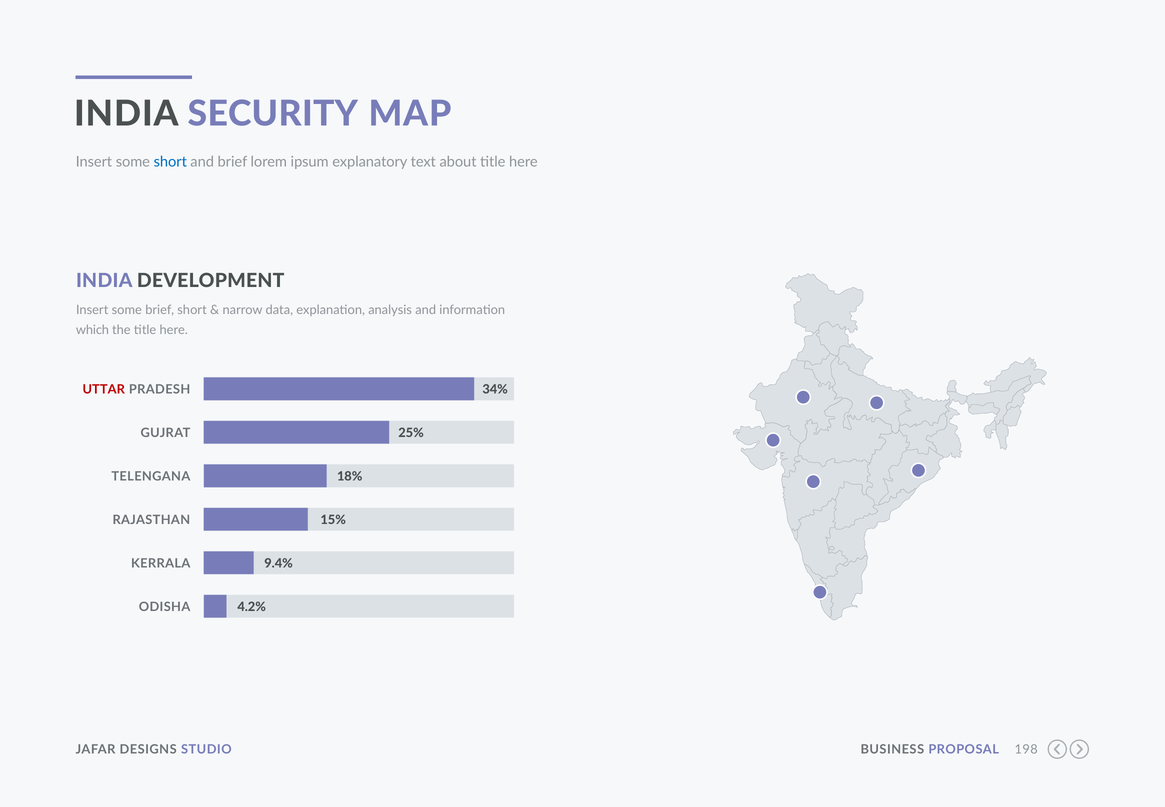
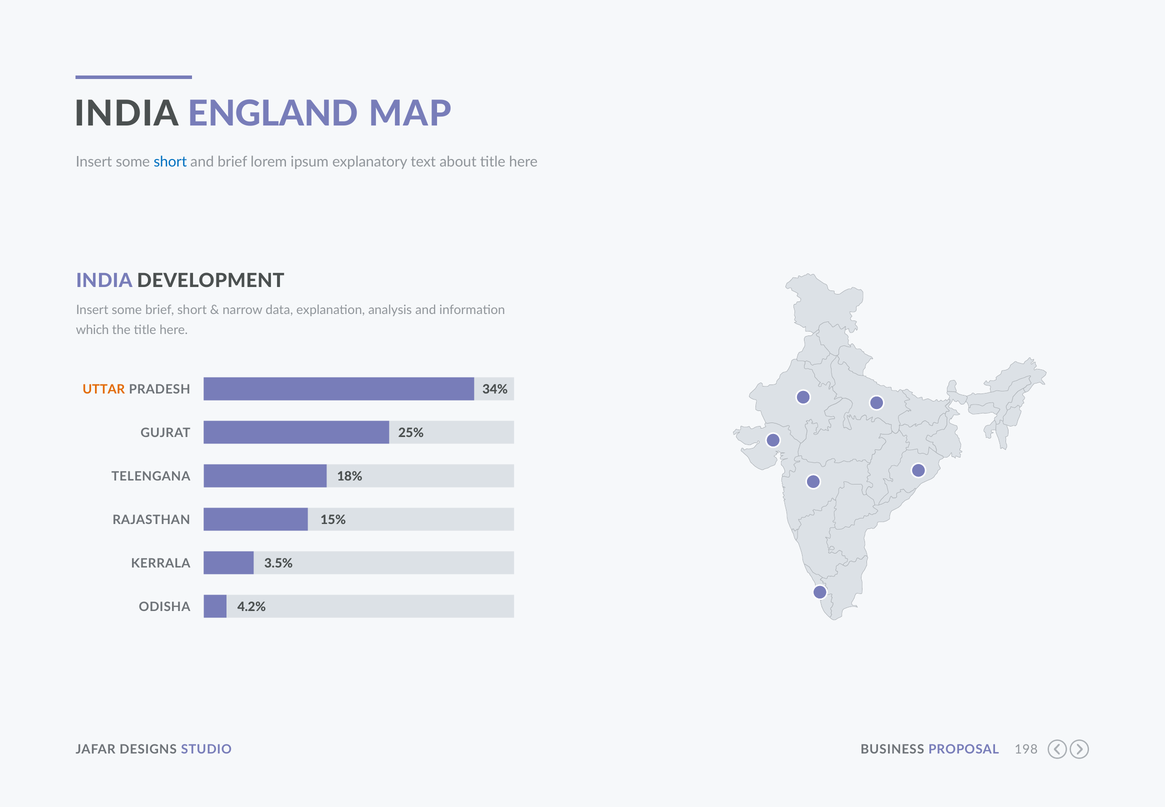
SECURITY: SECURITY -> ENGLAND
UTTAR colour: red -> orange
9.4%: 9.4% -> 3.5%
